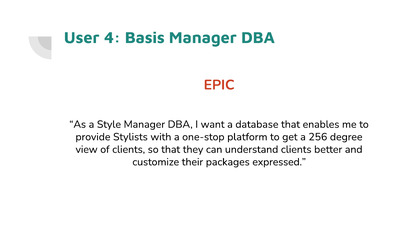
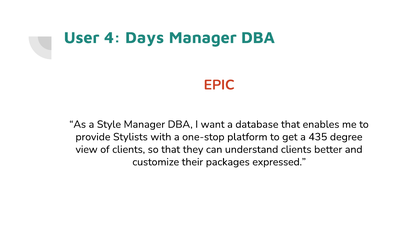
Basis: Basis -> Days
256: 256 -> 435
